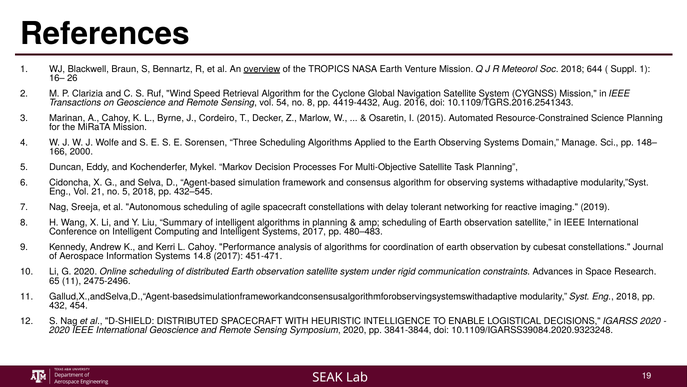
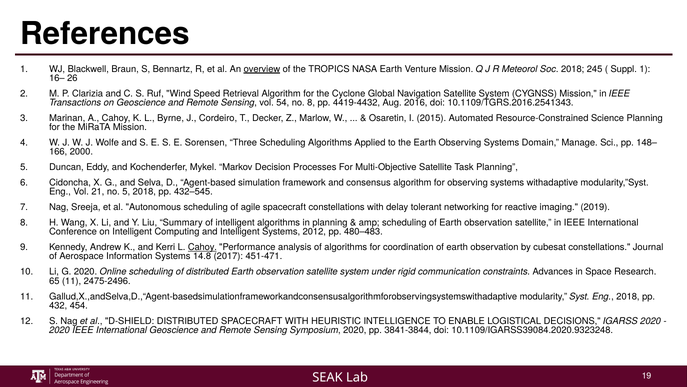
644: 644 -> 245
Systems 2017: 2017 -> 2012
Cahoy at (202, 247) underline: none -> present
